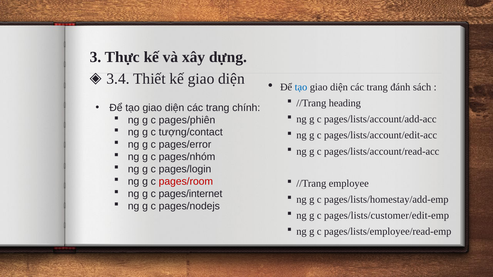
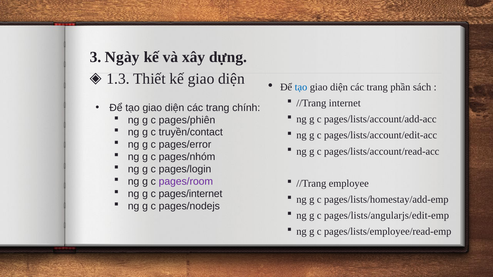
Thực: Thực -> Ngày
3.4: 3.4 -> 1.3
đánh: đánh -> phần
heading: heading -> internet
tượng/contact: tượng/contact -> truyền/contact
pages/room colour: red -> purple
pages/lists/customer/edit-emp: pages/lists/customer/edit-emp -> pages/lists/angularjs/edit-emp
